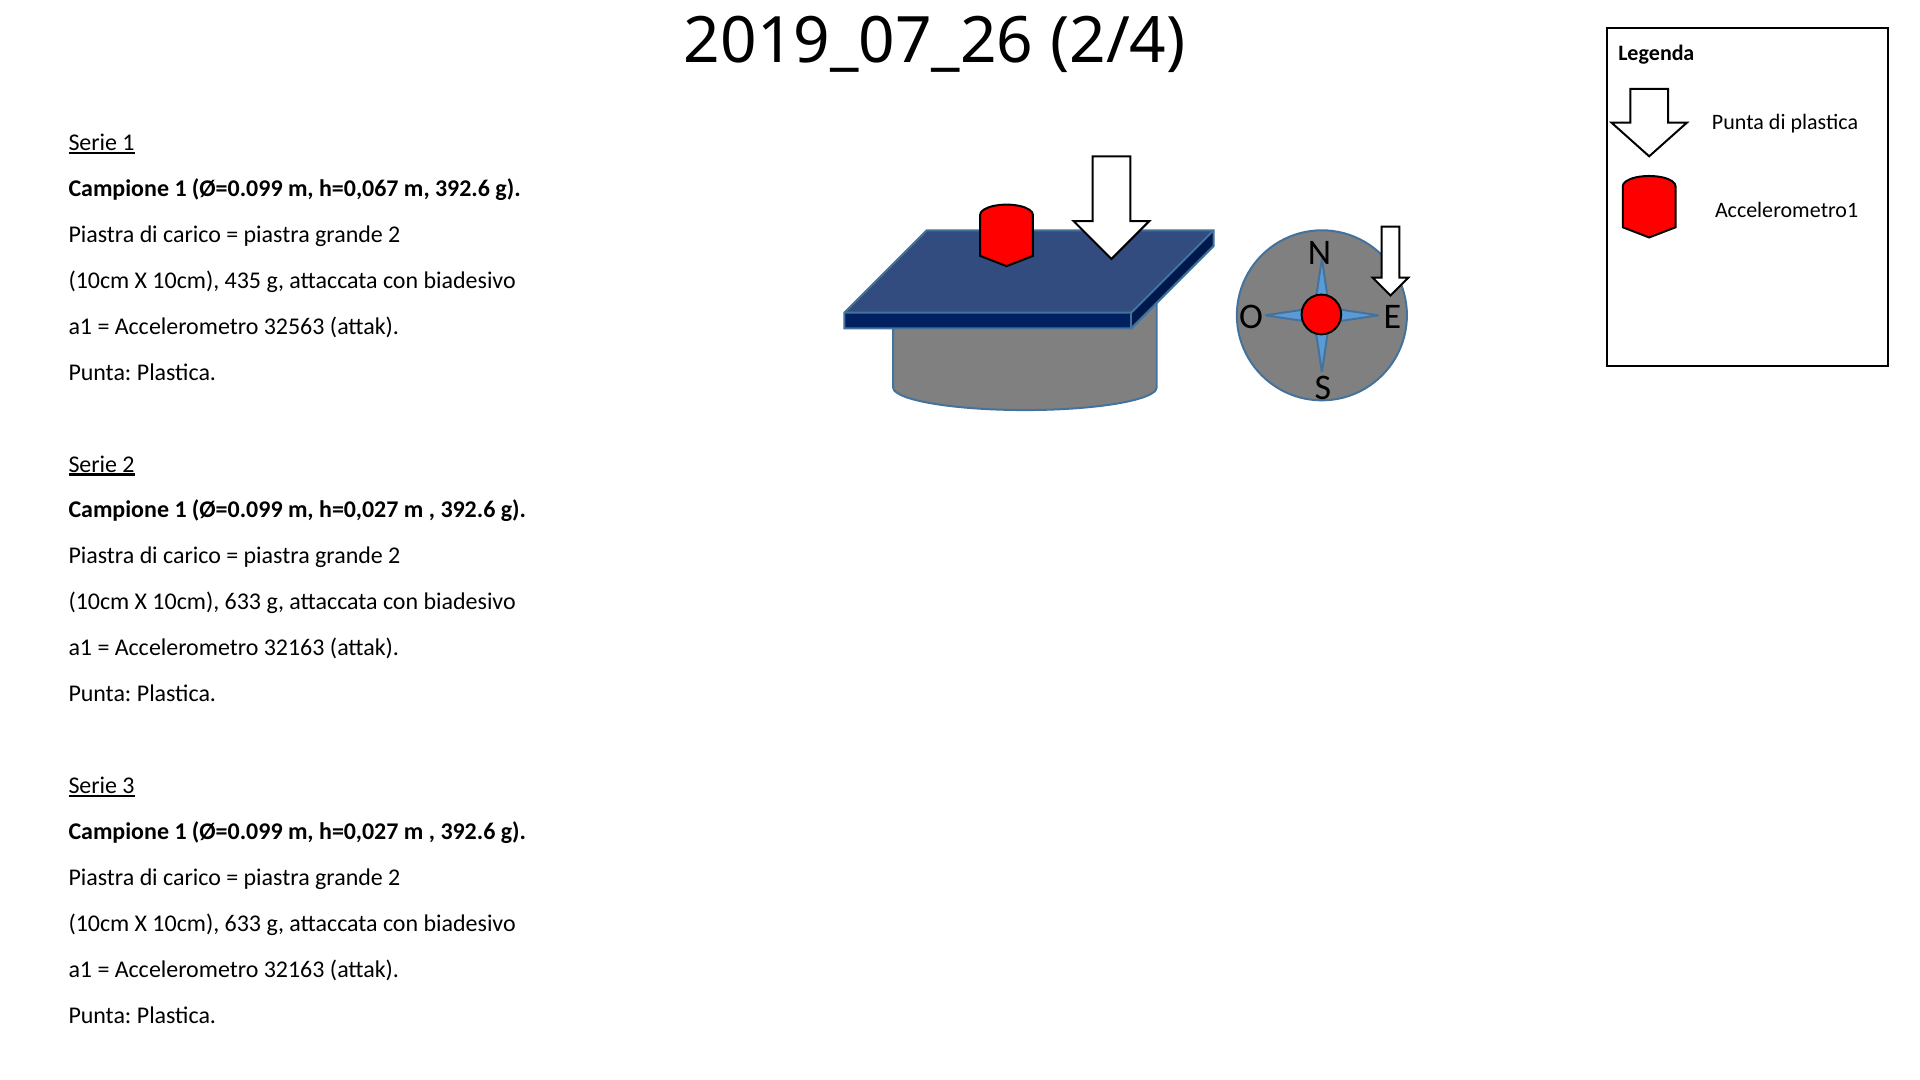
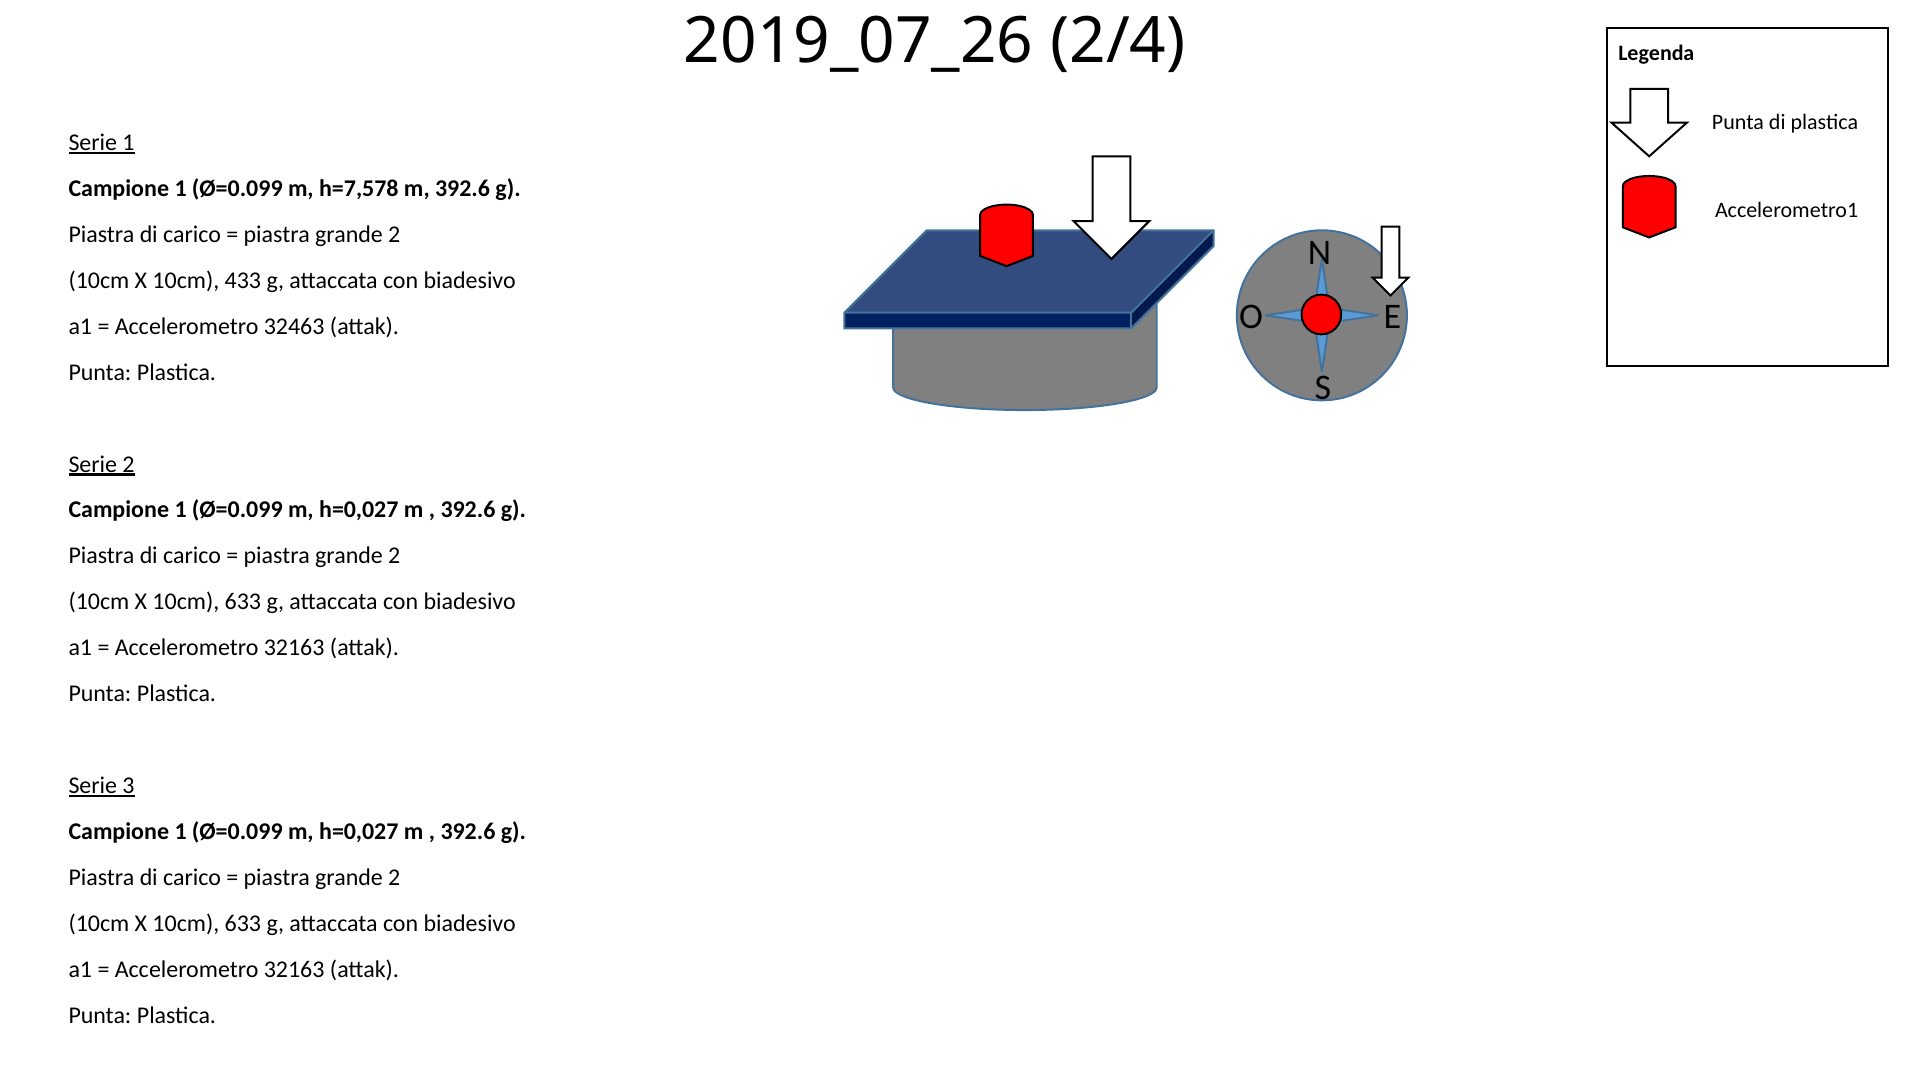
h=0,067: h=0,067 -> h=7,578
435: 435 -> 433
32563: 32563 -> 32463
